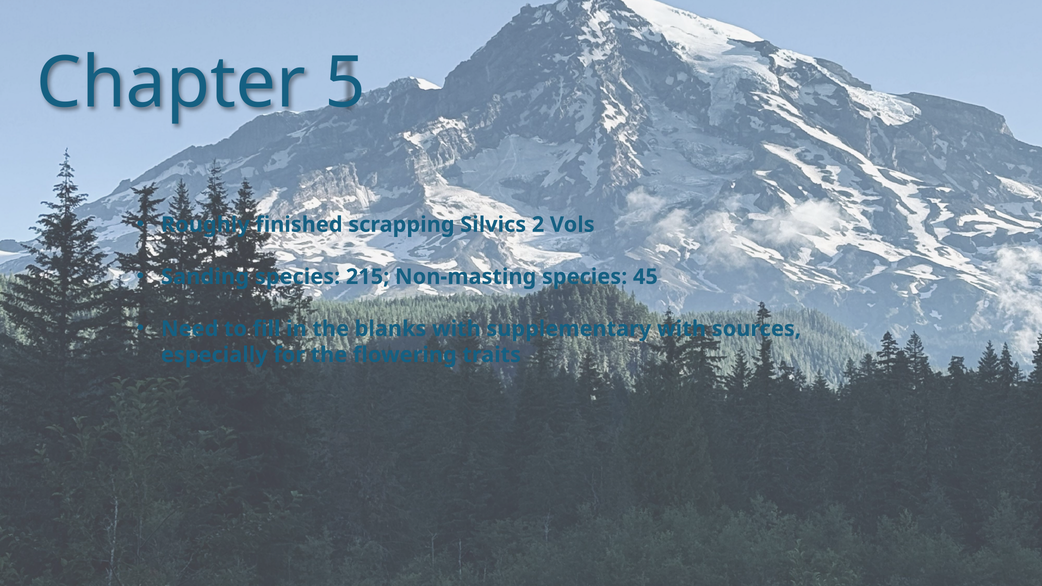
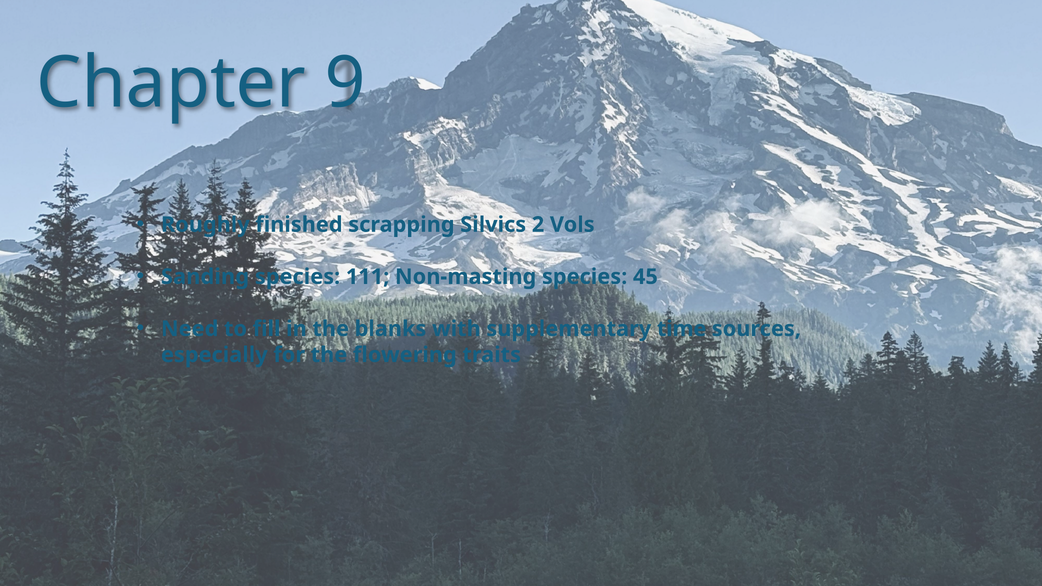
5: 5 -> 9
215: 215 -> 111
supplementary with: with -> time
